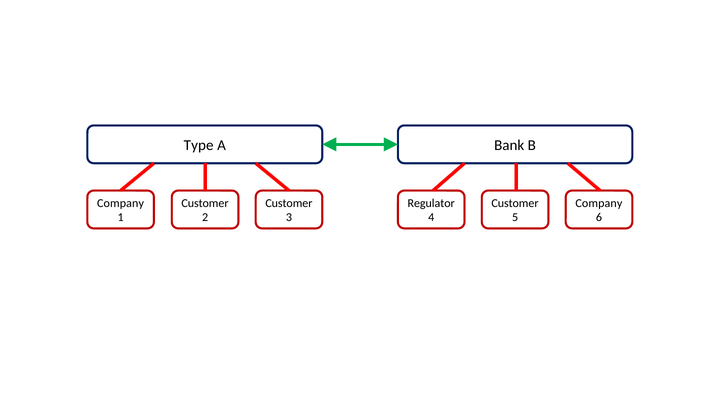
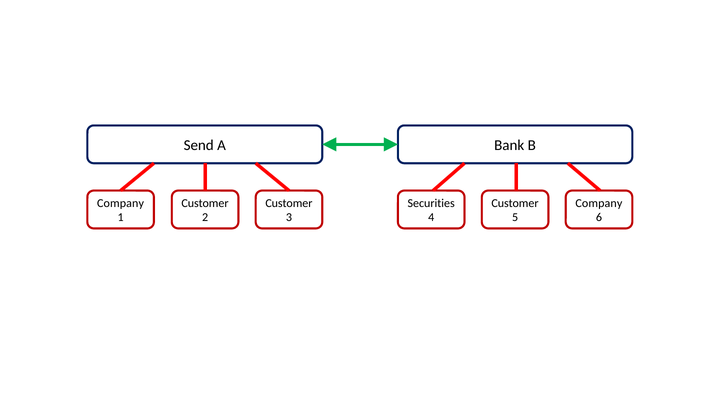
Type: Type -> Send
Regulator: Regulator -> Securities
